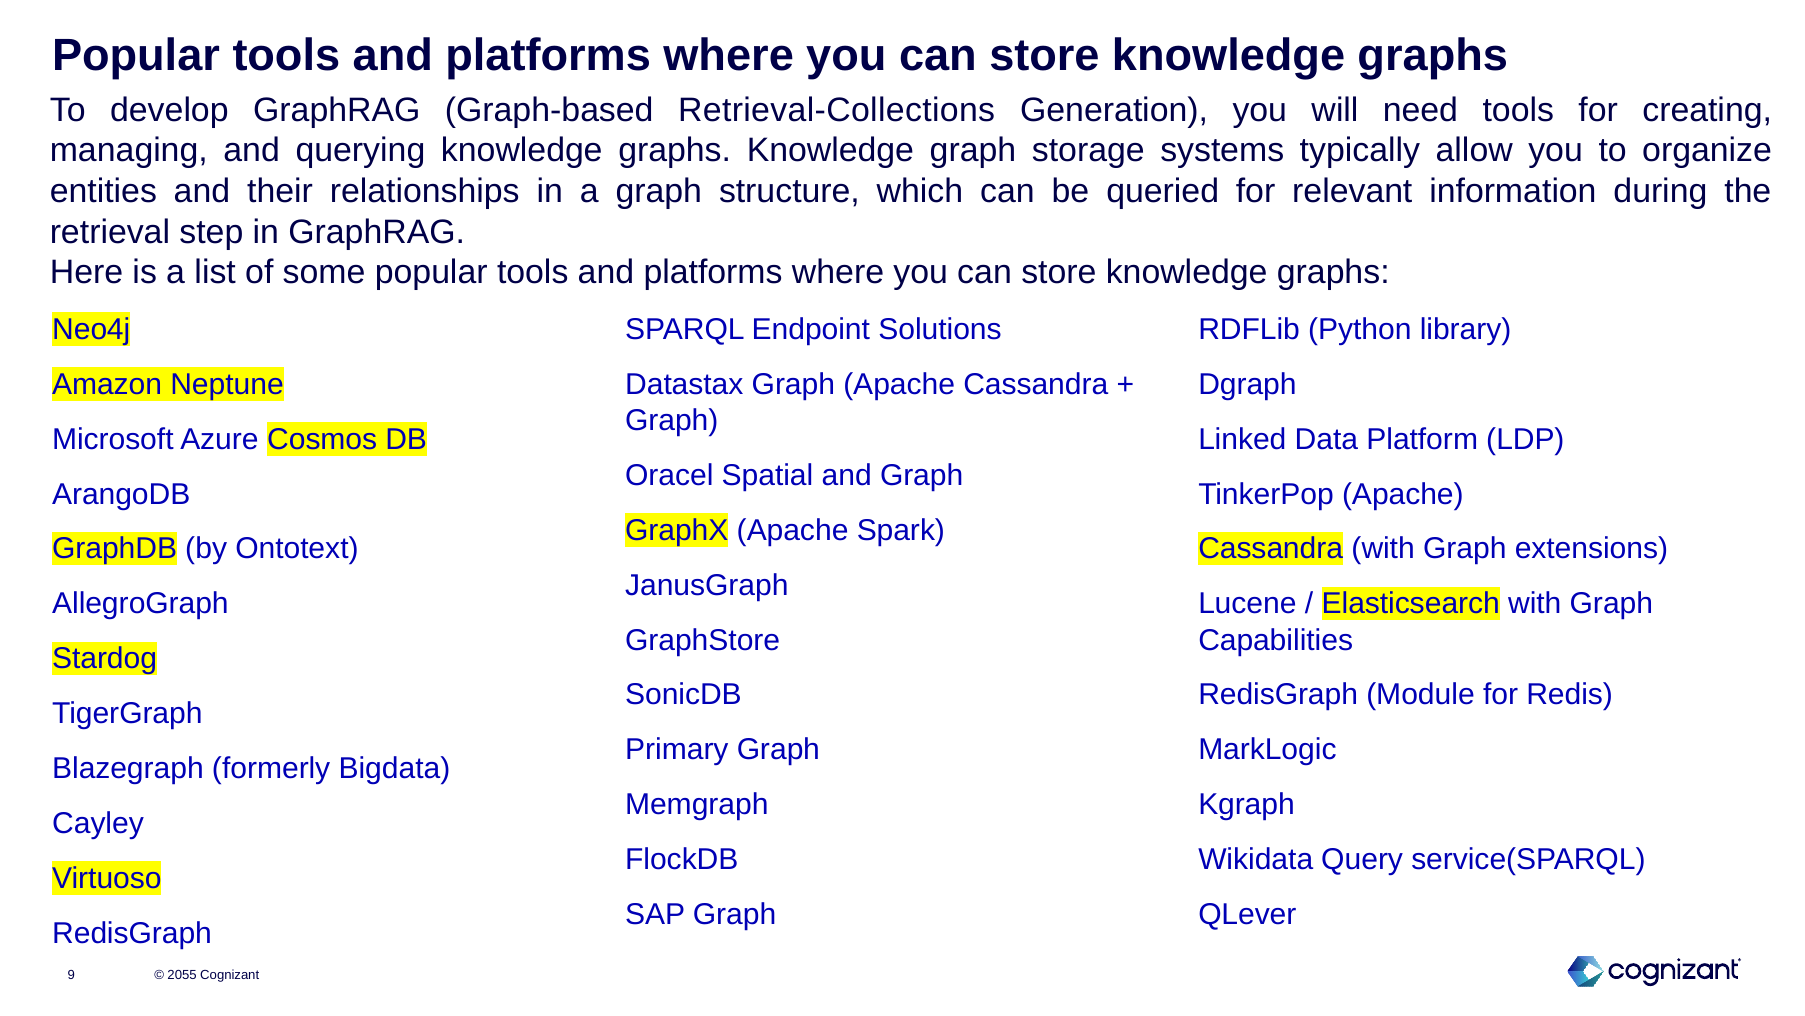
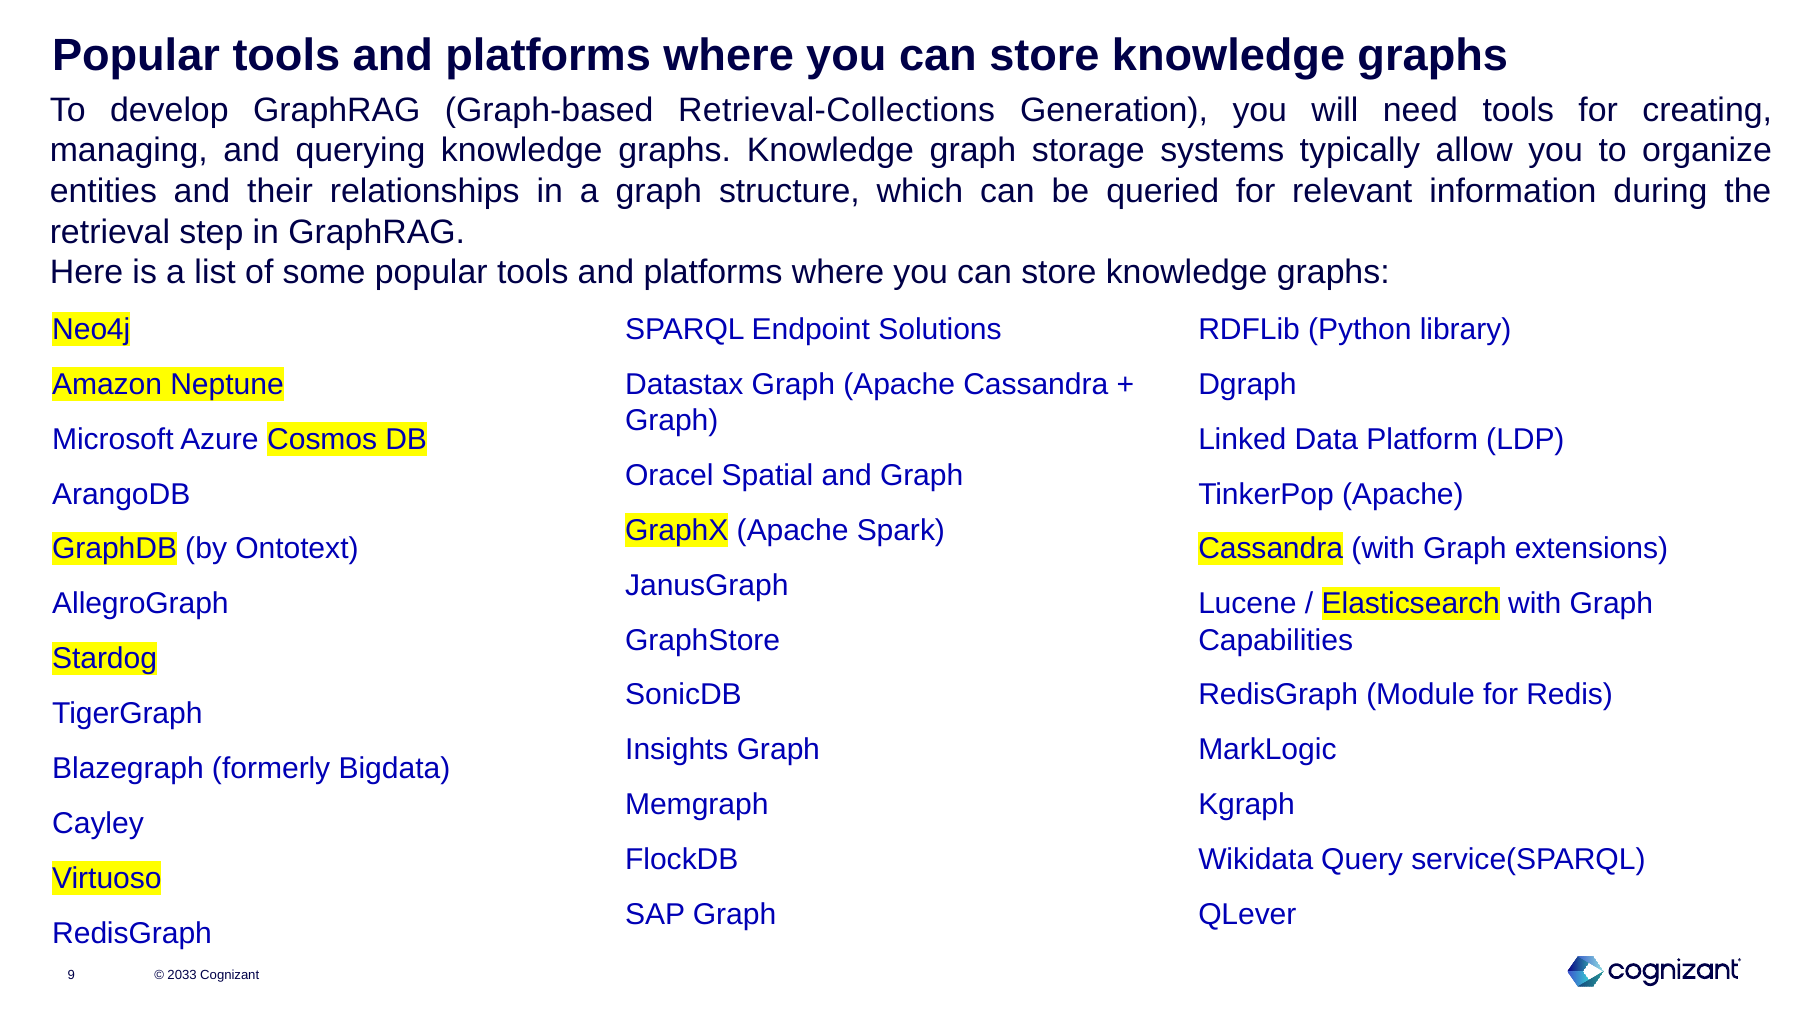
Primary: Primary -> Insights
2055: 2055 -> 2033
